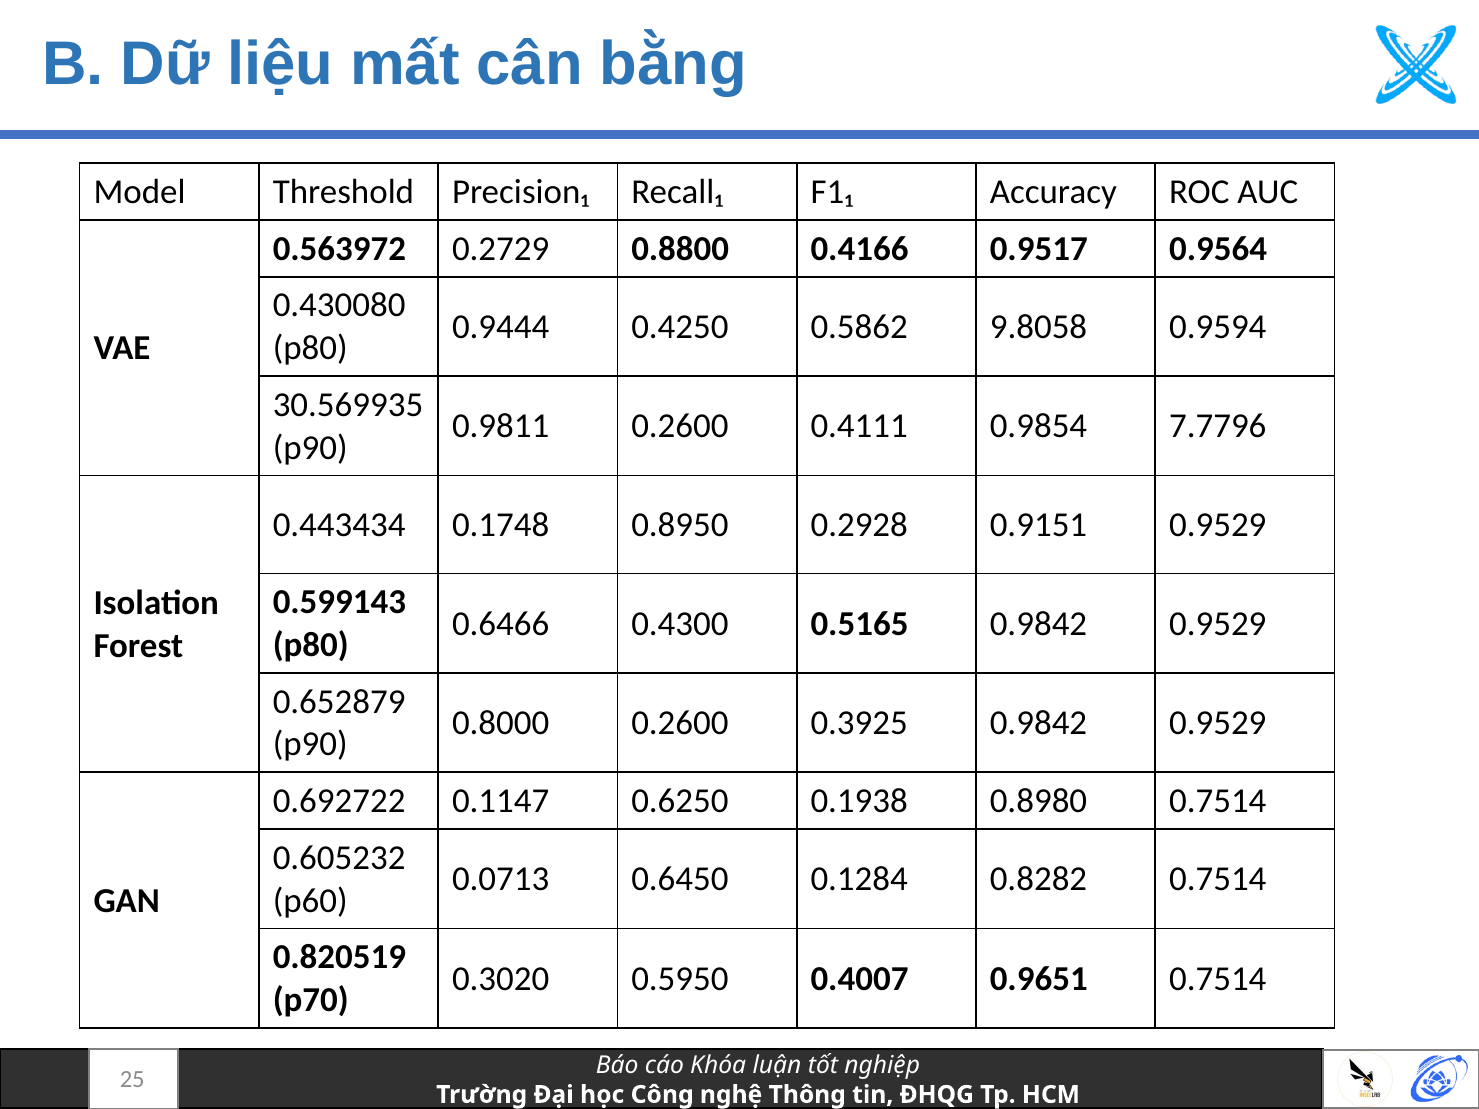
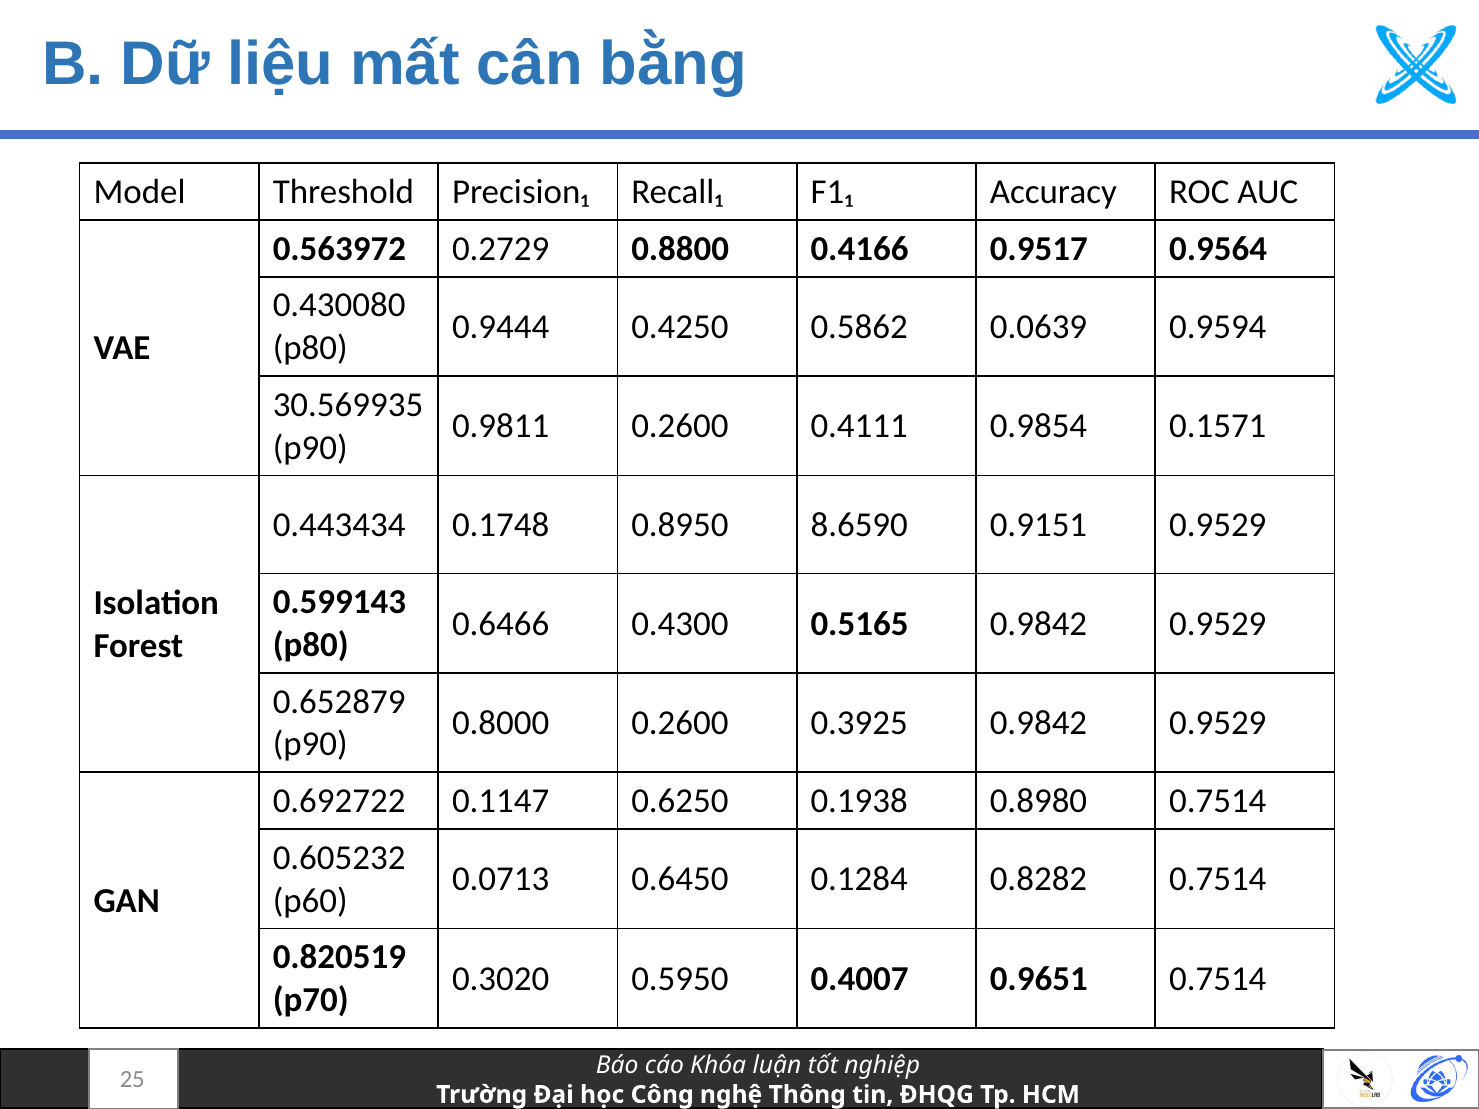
9.8058: 9.8058 -> 0.0639
7.7796: 7.7796 -> 0.1571
0.2928: 0.2928 -> 8.6590
